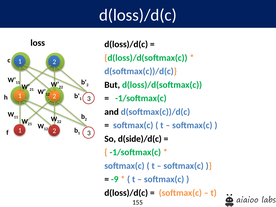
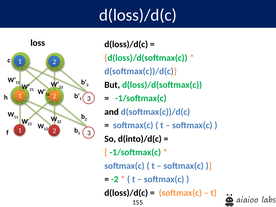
d(side)/d(c: d(side)/d(c -> d(into)/d(c
-9: -9 -> -2
